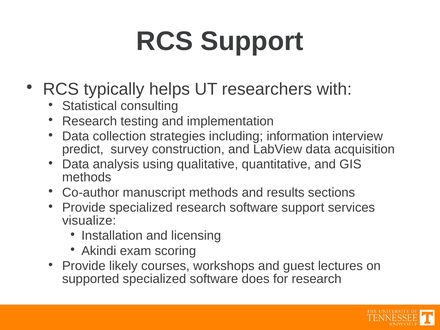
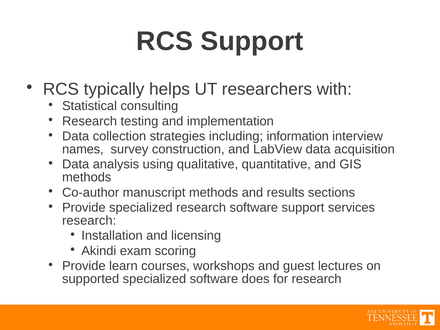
predict: predict -> names
visualize at (89, 221): visualize -> research
likely: likely -> learn
